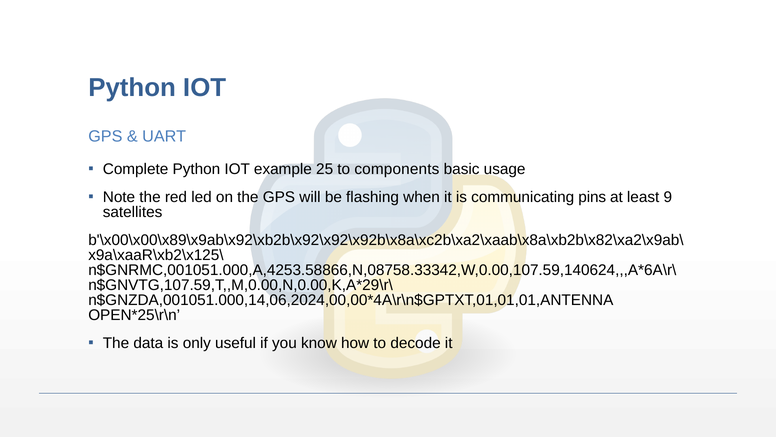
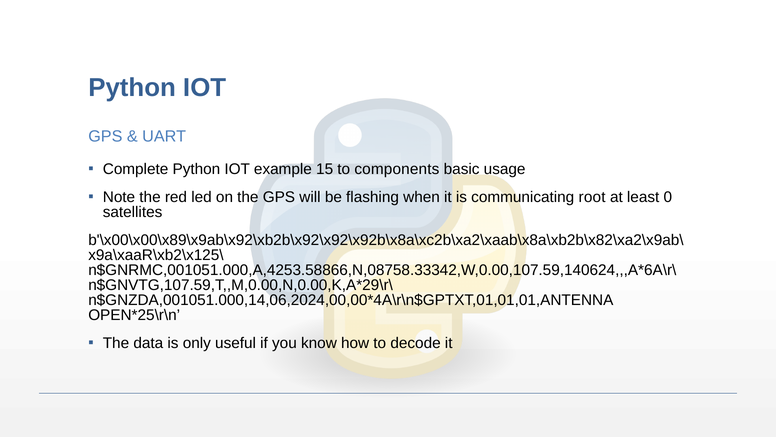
25: 25 -> 15
pins: pins -> root
9: 9 -> 0
